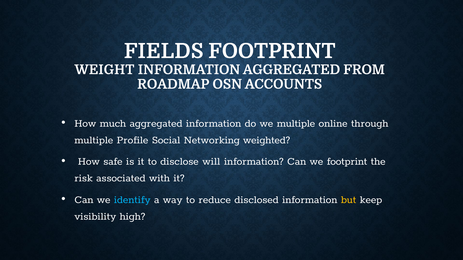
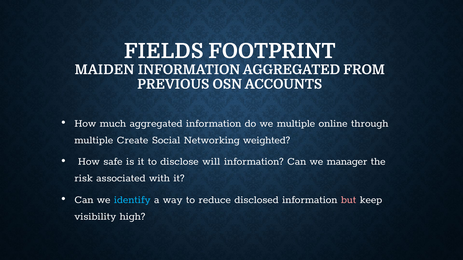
WEIGHT: WEIGHT -> MAIDEN
ROADMAP: ROADMAP -> PREVIOUS
Profile: Profile -> Create
we footprint: footprint -> manager
but colour: yellow -> pink
